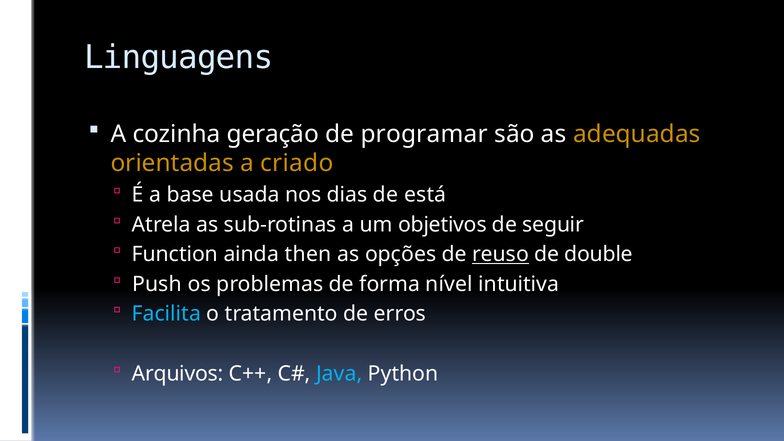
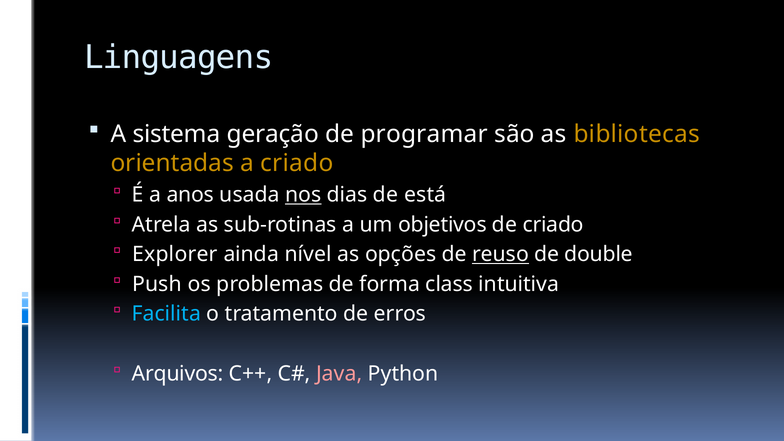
cozinha: cozinha -> sistema
adequadas: adequadas -> bibliotecas
base: base -> anos
nos underline: none -> present
de seguir: seguir -> criado
Function: Function -> Explorer
then: then -> nível
nível: nível -> class
Java colour: light blue -> pink
